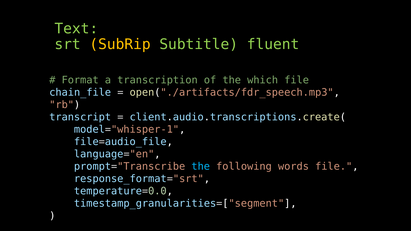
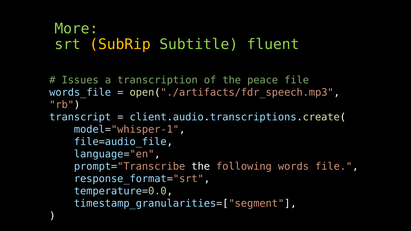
Text: Text -> More
Format: Format -> Issues
which: which -> peace
chain_file: chain_file -> words_file
the at (201, 167) colour: light blue -> white
